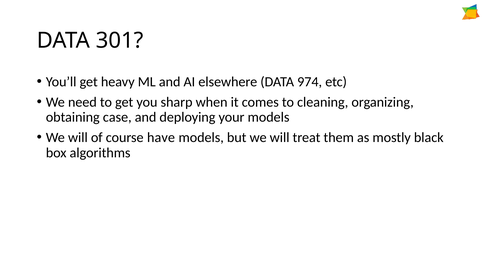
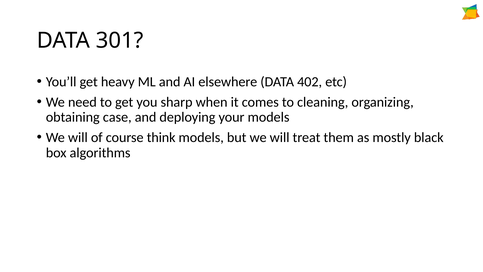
974: 974 -> 402
have: have -> think
